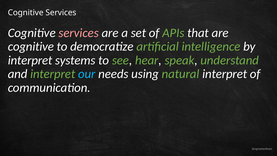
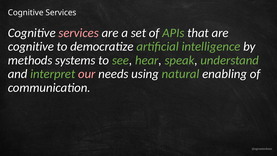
interpret at (30, 60): interpret -> methods
our colour: light blue -> pink
natural interpret: interpret -> enabling
